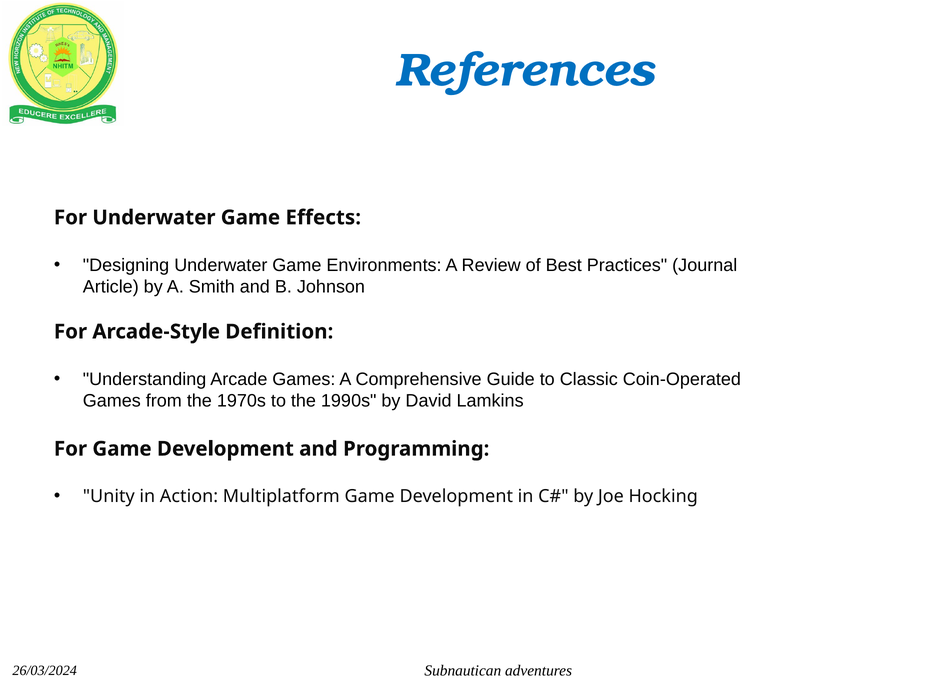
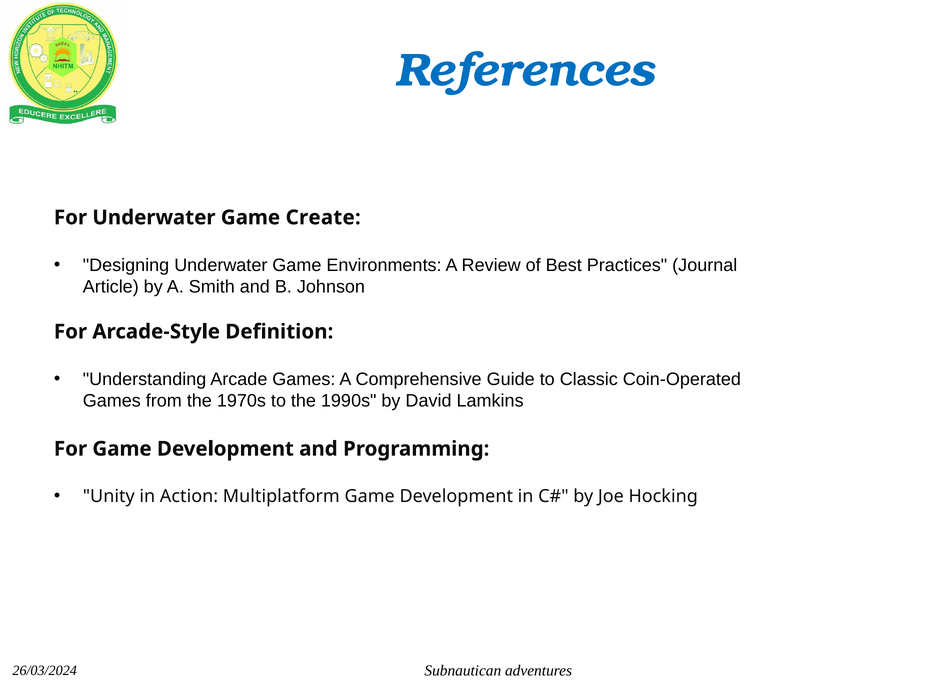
Effects: Effects -> Create
